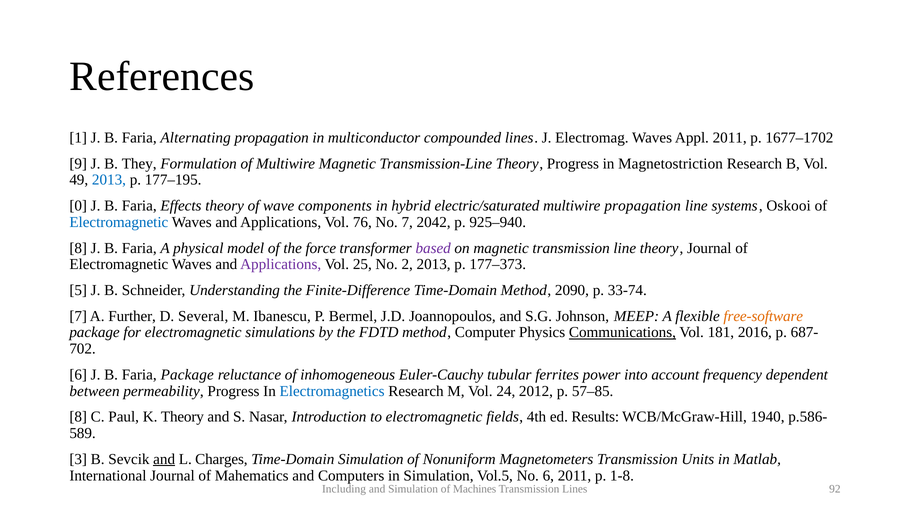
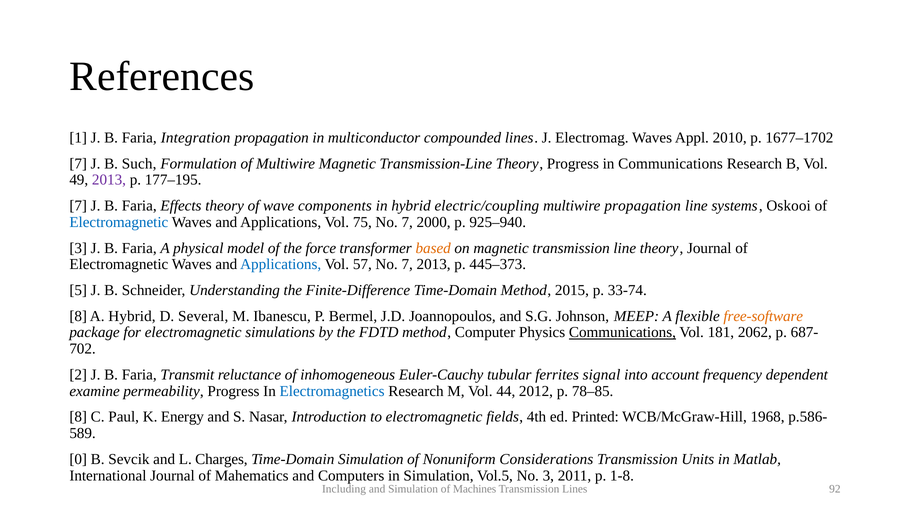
Alternating: Alternating -> Integration
Appl 2011: 2011 -> 2010
9 at (78, 164): 9 -> 7
They: They -> Such
in Magnetostriction: Magnetostriction -> Communications
2013 at (109, 180) colour: blue -> purple
0 at (78, 206): 0 -> 7
electric/saturated: electric/saturated -> electric/coupling
76: 76 -> 75
2042: 2042 -> 2000
8 at (78, 248): 8 -> 3
based colour: purple -> orange
Applications at (281, 264) colour: purple -> blue
25: 25 -> 57
2 at (407, 264): 2 -> 7
177–373: 177–373 -> 445–373
2090: 2090 -> 2015
7 at (78, 316): 7 -> 8
A Further: Further -> Hybrid
2016: 2016 -> 2062
6 at (78, 375): 6 -> 2
Faria Package: Package -> Transmit
power: power -> signal
between: between -> examine
24: 24 -> 44
57–85: 57–85 -> 78–85
K Theory: Theory -> Energy
Results: Results -> Printed
1940: 1940 -> 1968
3: 3 -> 0
and at (164, 459) underline: present -> none
Magnetometers: Magnetometers -> Considerations
No 6: 6 -> 3
